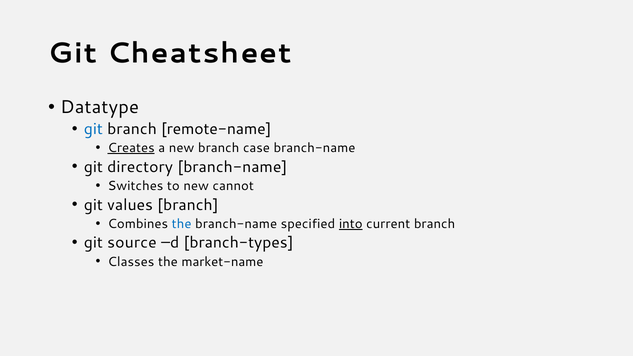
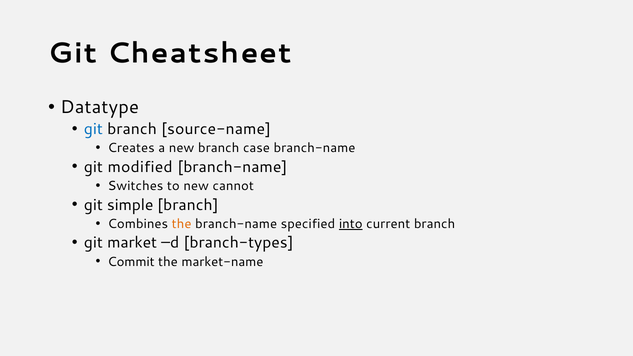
remote-name: remote-name -> source-name
Creates underline: present -> none
directory: directory -> modified
values: values -> simple
the at (182, 224) colour: blue -> orange
source: source -> market
Classes: Classes -> Commit
